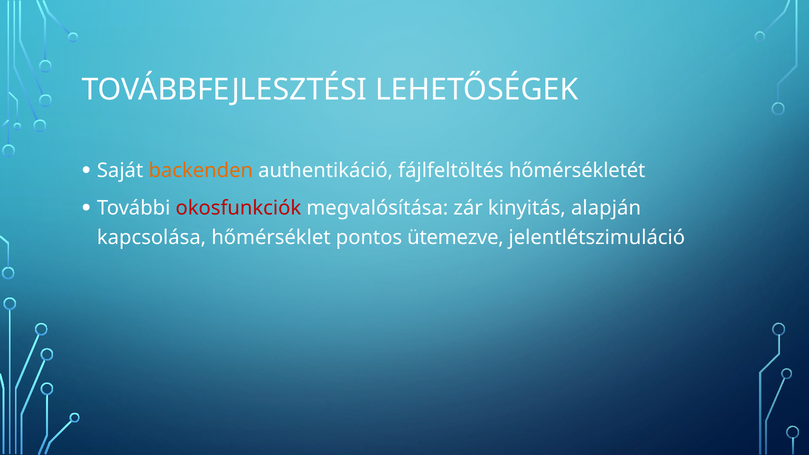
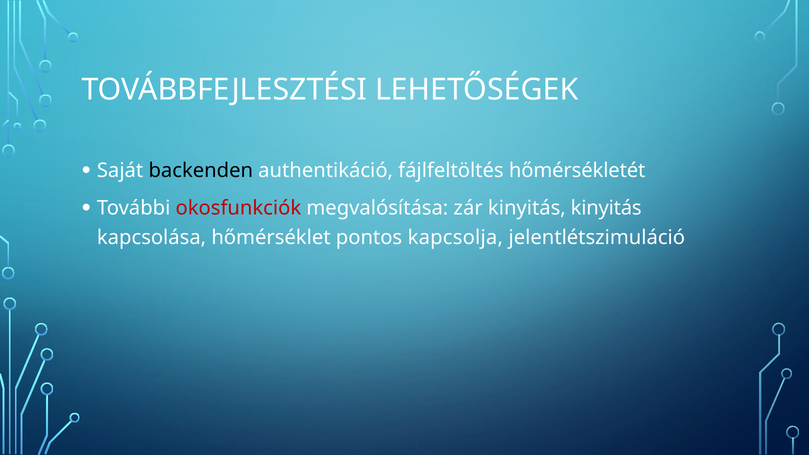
backenden colour: orange -> black
kinyitás alapján: alapján -> kinyitás
ütemezve: ütemezve -> kapcsolja
